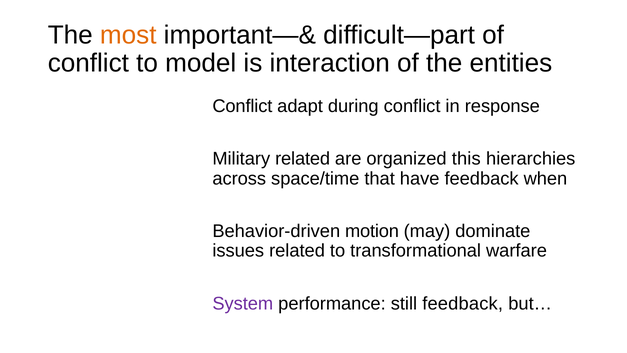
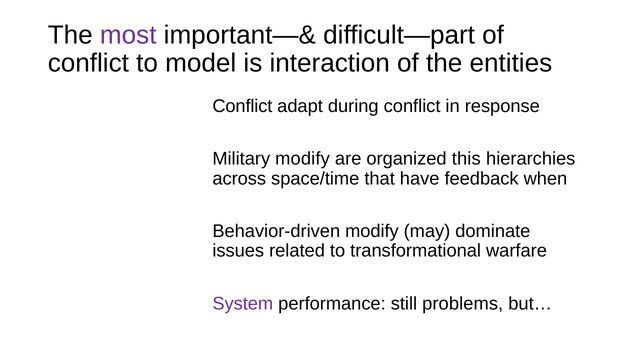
most colour: orange -> purple
Military related: related -> modify
Behavior-driven motion: motion -> modify
still feedback: feedback -> problems
